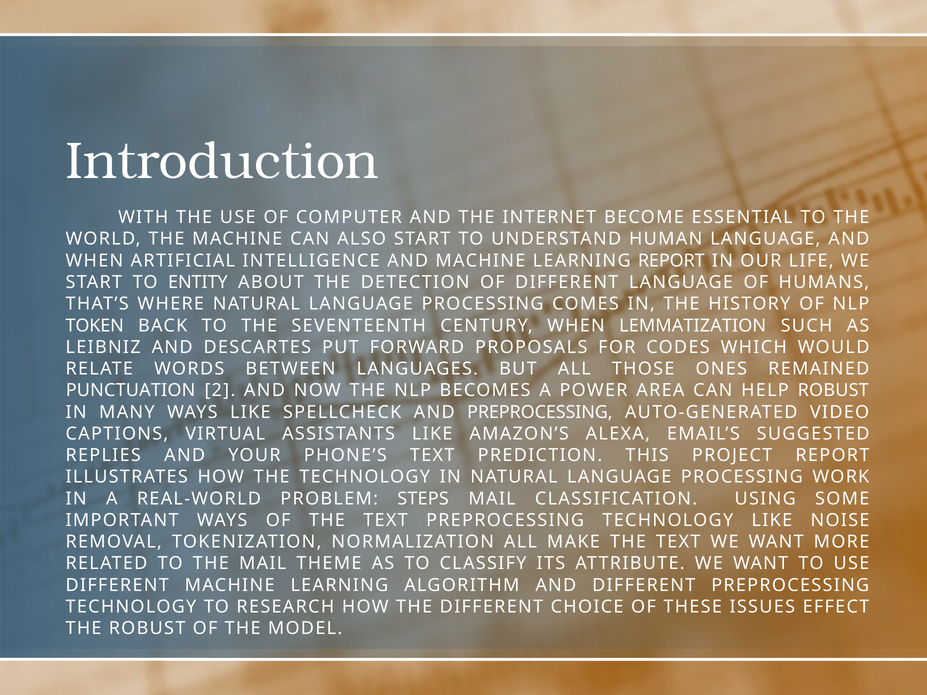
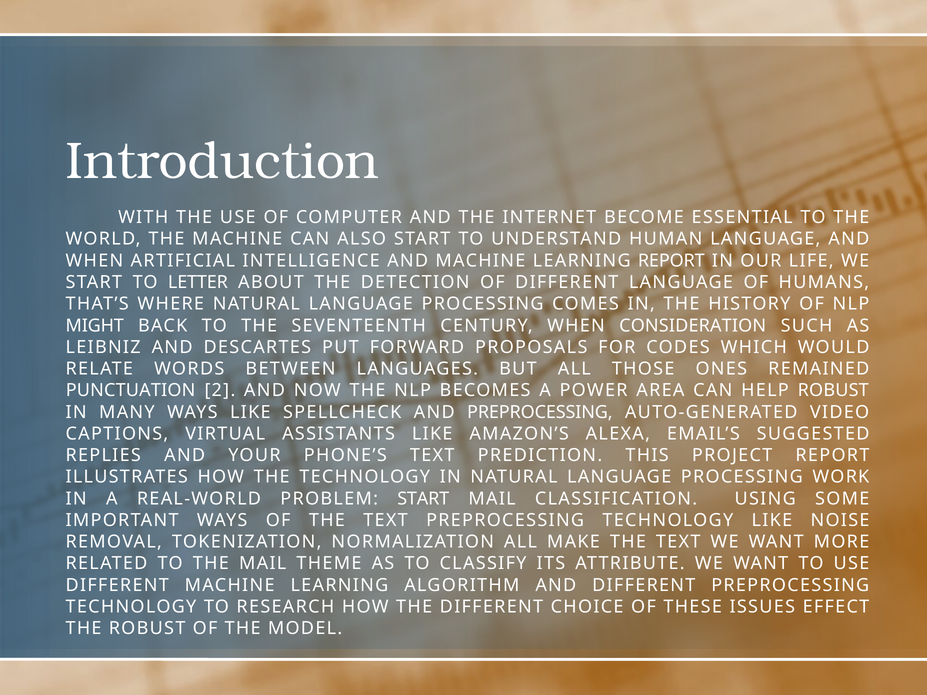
ENTITY: ENTITY -> LETTER
TOKEN: TOKEN -> MIGHT
LEMMATIZATION: LEMMATIZATION -> CONSIDERATION
PROBLEM STEPS: STEPS -> START
